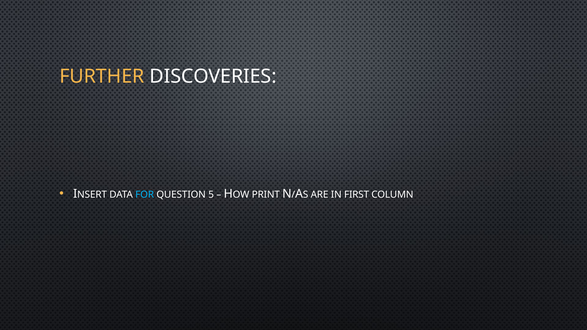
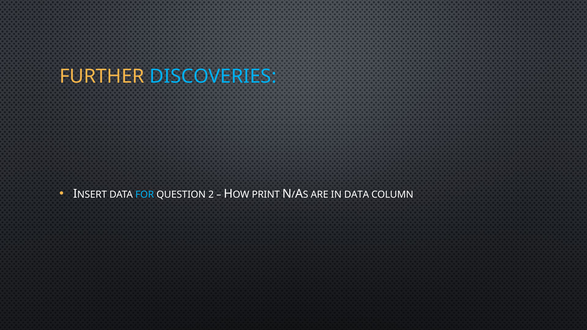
DISCOVERIES colour: white -> light blue
5: 5 -> 2
IN FIRST: FIRST -> DATA
